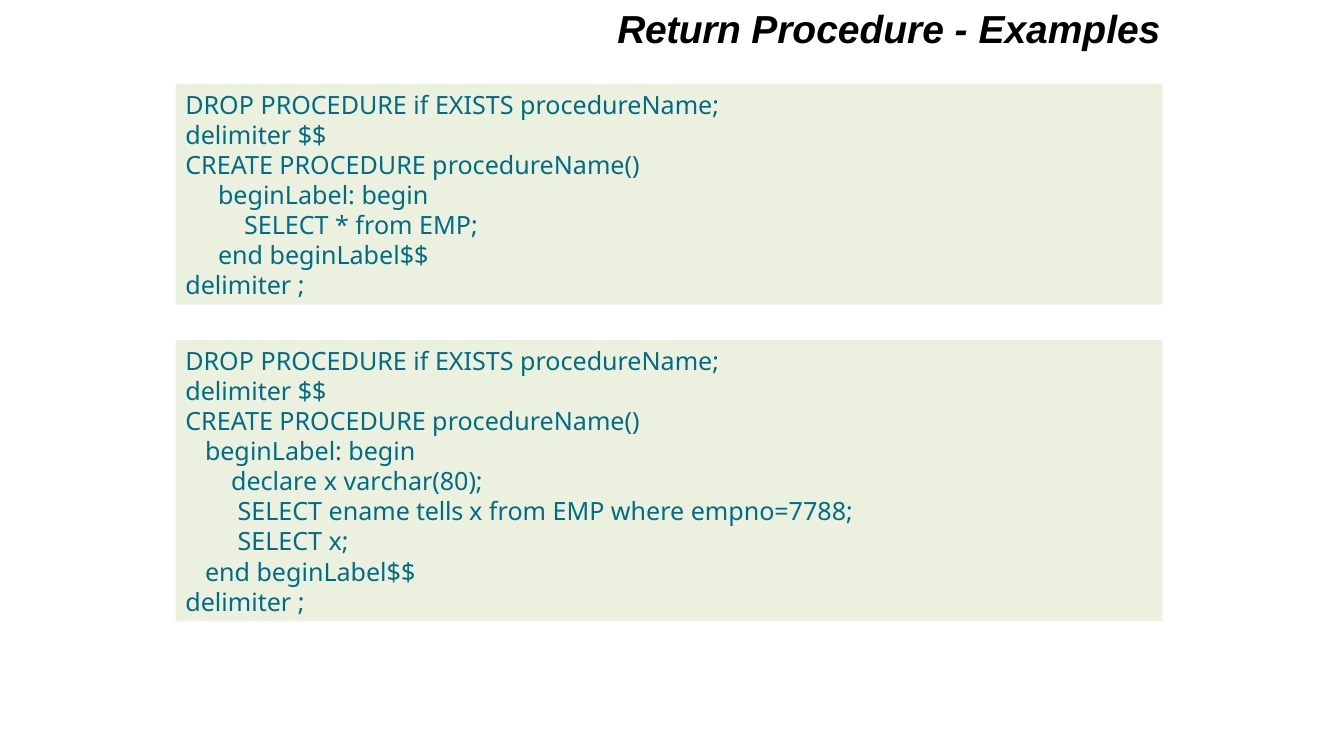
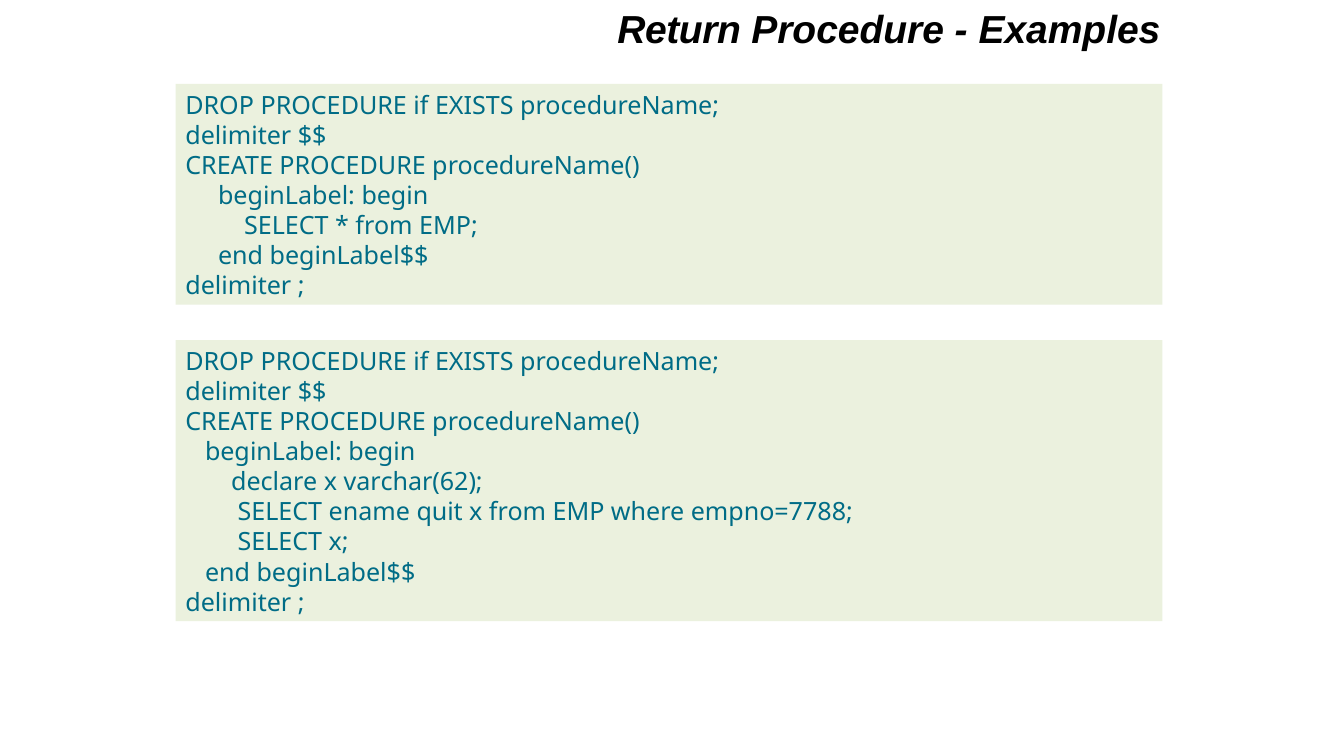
varchar(80: varchar(80 -> varchar(62
tells: tells -> quit
